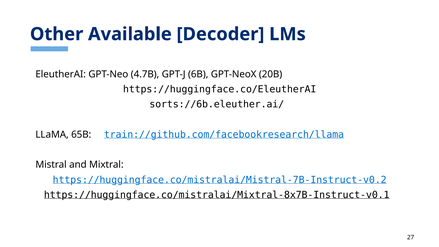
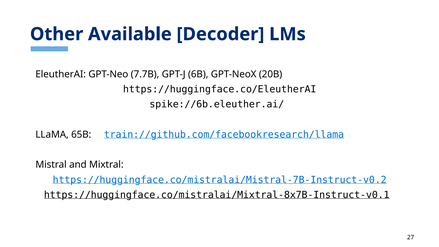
4.7B: 4.7B -> 7.7B
sorts://6b.eleuther.ai/: sorts://6b.eleuther.ai/ -> spike://6b.eleuther.ai/
